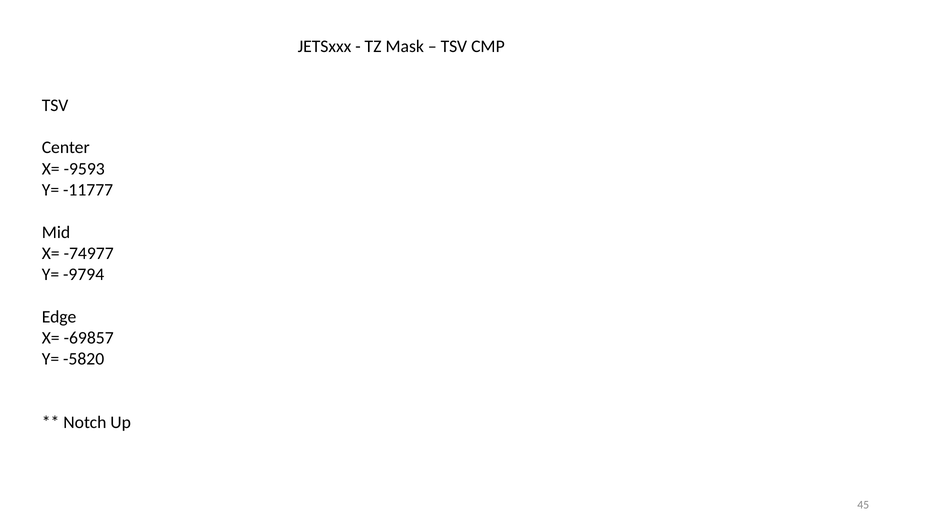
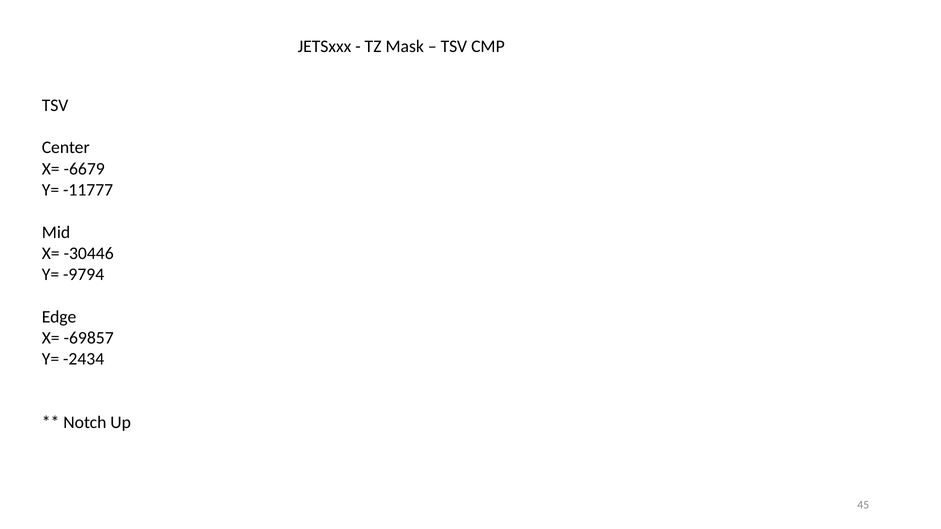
-9593: -9593 -> -6679
-74977: -74977 -> -30446
-5820: -5820 -> -2434
